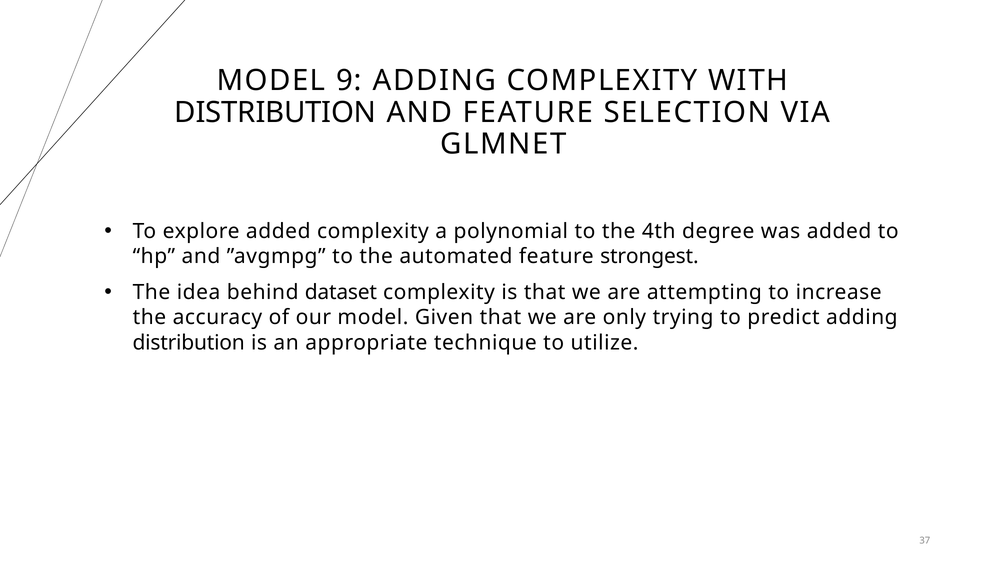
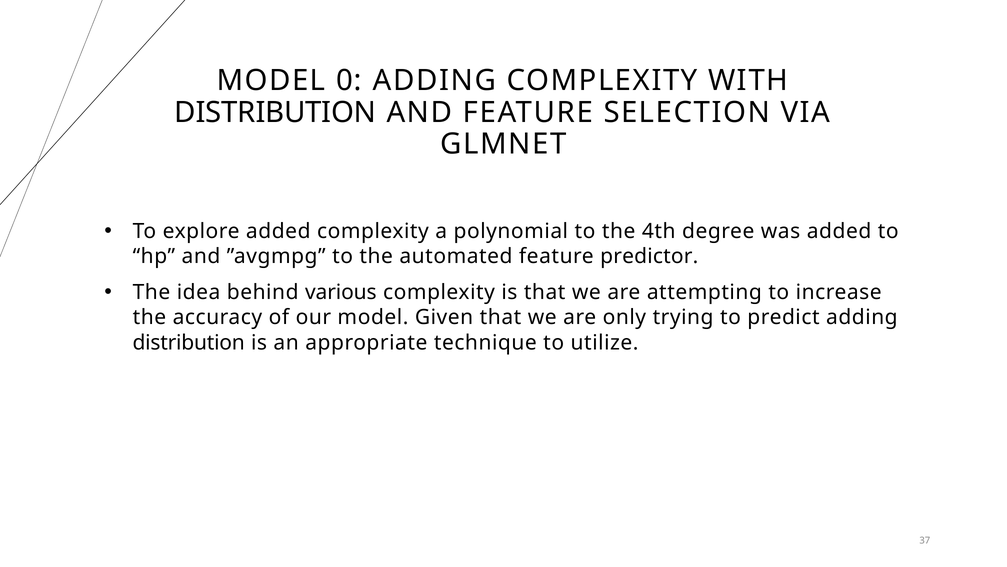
9: 9 -> 0
strongest: strongest -> predictor
dataset: dataset -> various
